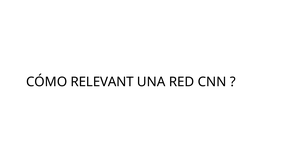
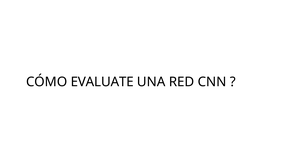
RELEVANT: RELEVANT -> EVALUATE
